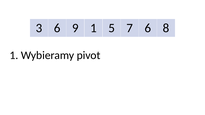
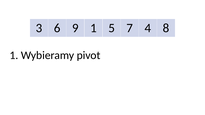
7 6: 6 -> 4
